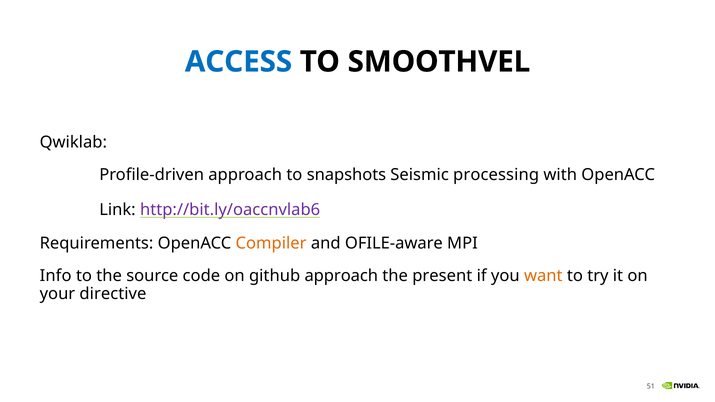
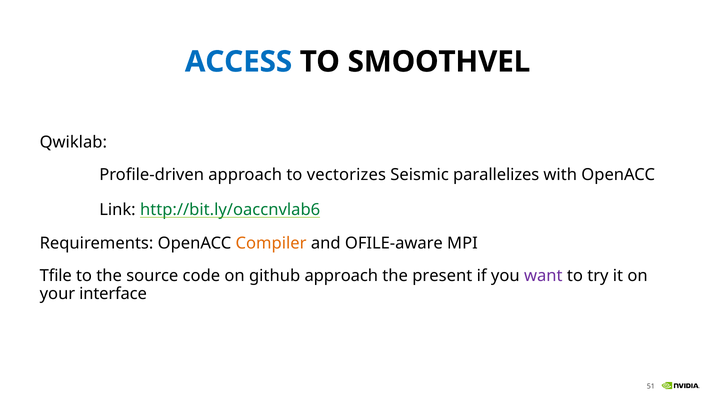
snapshots: snapshots -> vectorizes
processing: processing -> parallelizes
http://bit.ly/oaccnvlab6 colour: purple -> green
Info: Info -> Tfile
want colour: orange -> purple
directive: directive -> interface
